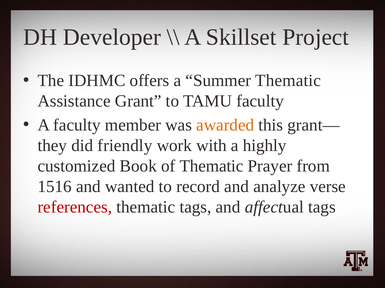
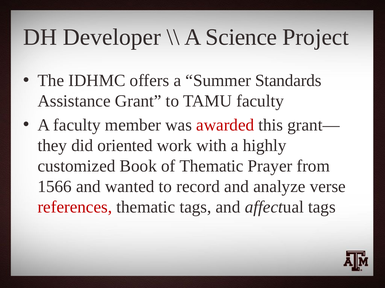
Skillset: Skillset -> Science
Summer Thematic: Thematic -> Standards
awarded colour: orange -> red
friendly: friendly -> oriented
1516: 1516 -> 1566
